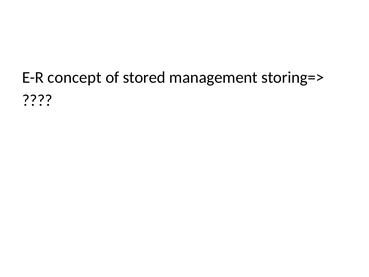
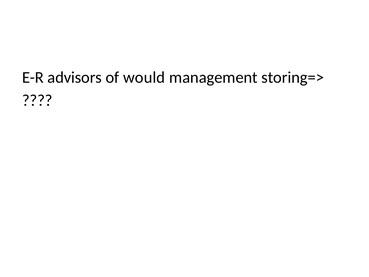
concept: concept -> advisors
stored: stored -> would
